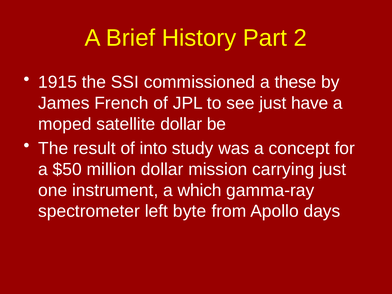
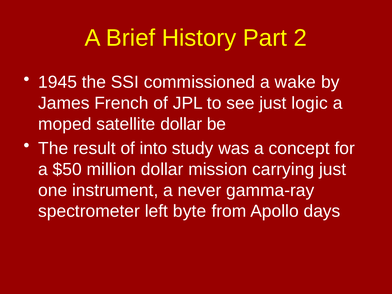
1915: 1915 -> 1945
these: these -> wake
have: have -> logic
which: which -> never
